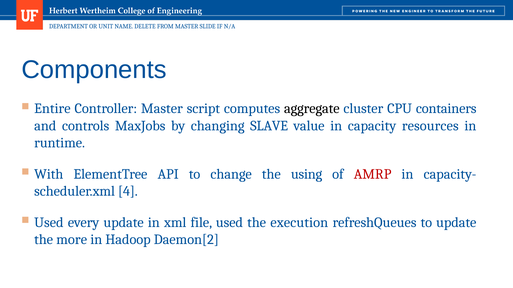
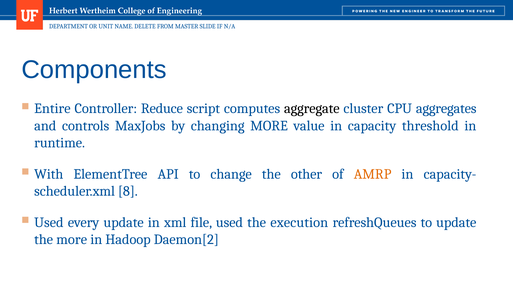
Controller Master: Master -> Reduce
containers: containers -> aggregates
changing SLAVE: SLAVE -> MORE
resources: resources -> threshold
using: using -> other
AMRP colour: red -> orange
4: 4 -> 8
